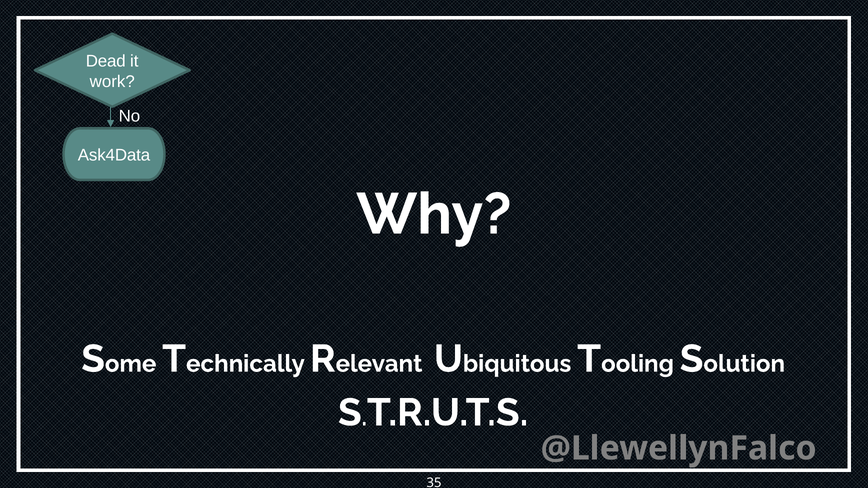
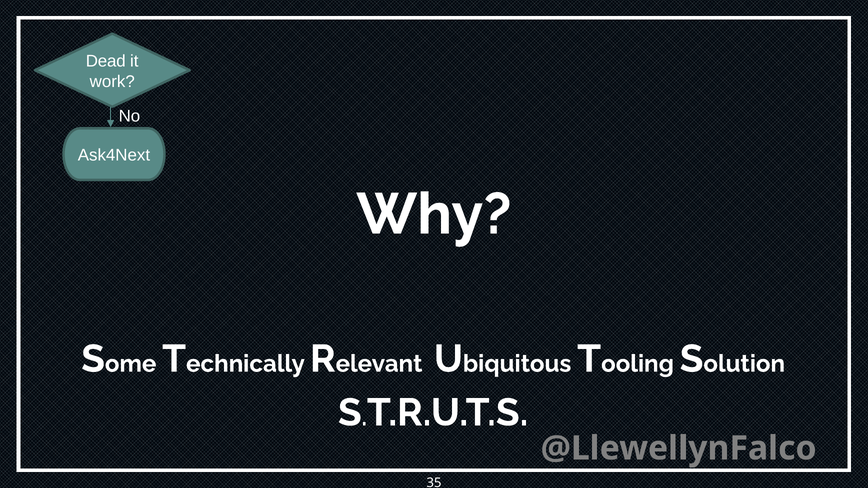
Ask4Data: Ask4Data -> Ask4Next
